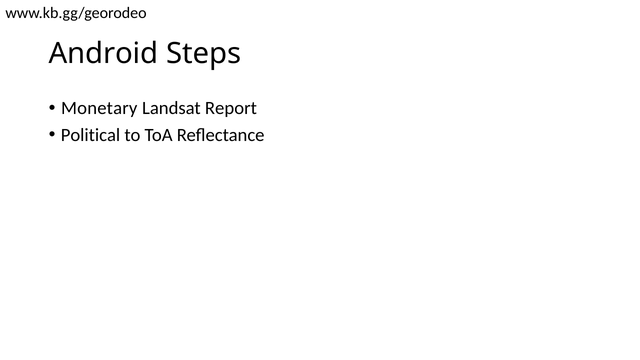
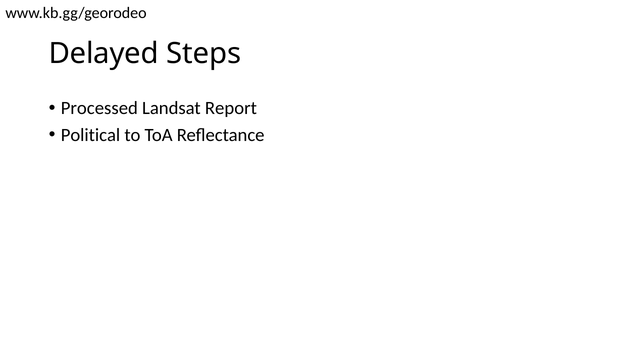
Android: Android -> Delayed
Monetary: Monetary -> Processed
